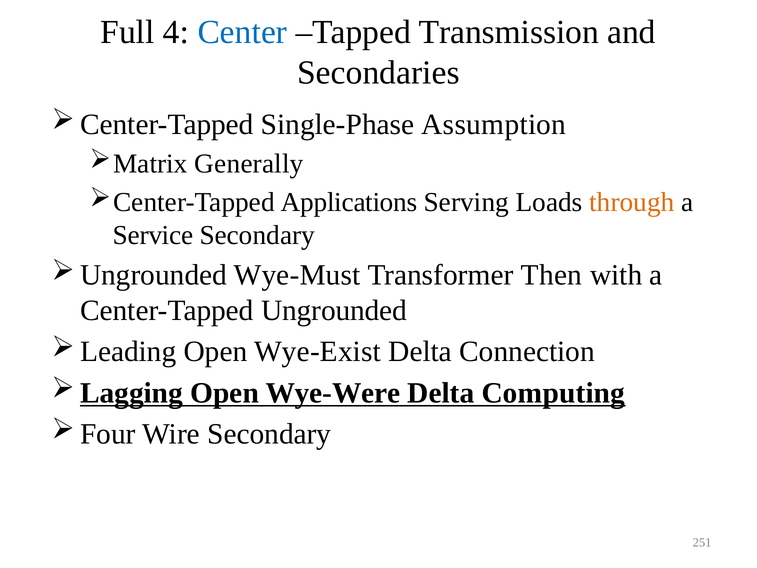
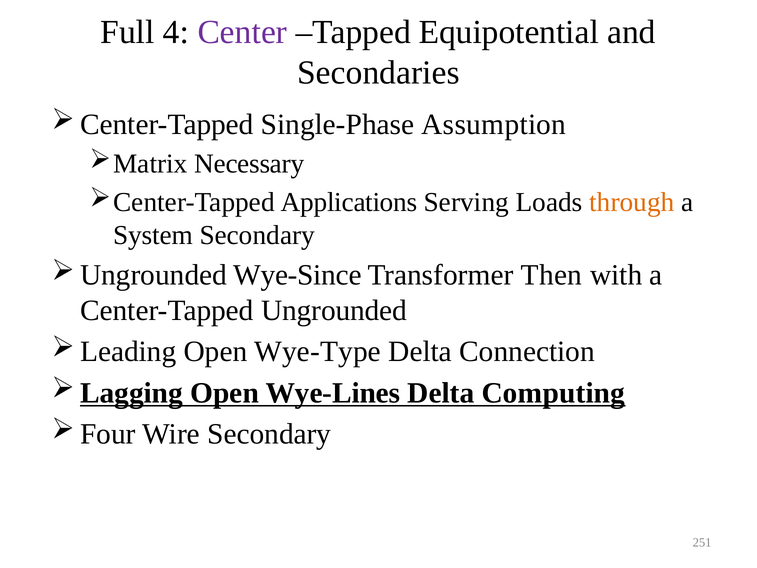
Center colour: blue -> purple
Transmission: Transmission -> Equipotential
Generally: Generally -> Necessary
Service: Service -> System
Wye-Must: Wye-Must -> Wye-Since
Wye-Exist: Wye-Exist -> Wye-Type
Wye-Were: Wye-Were -> Wye-Lines
